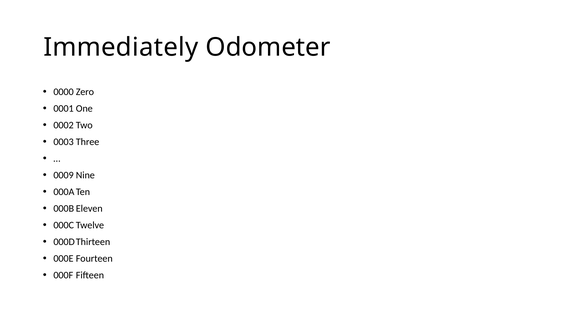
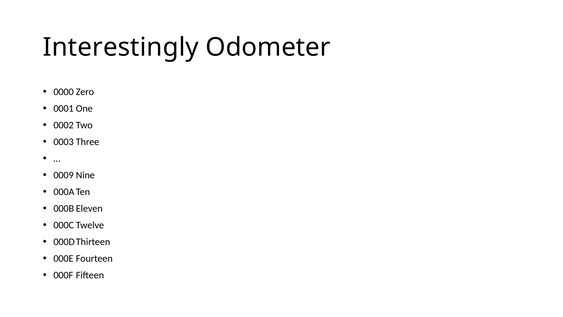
Immediately: Immediately -> Interestingly
